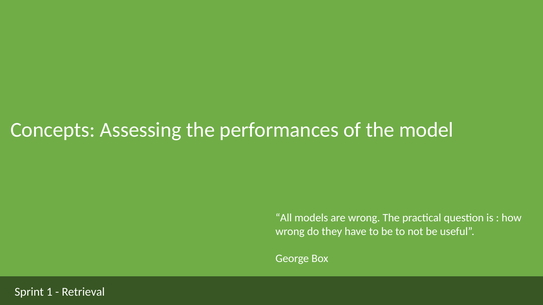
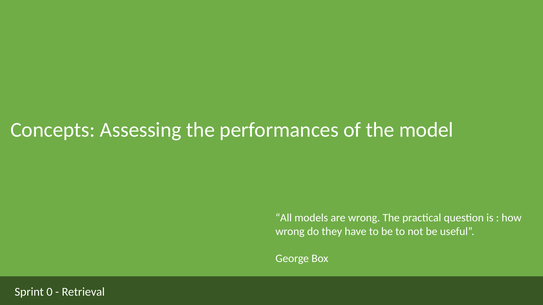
1: 1 -> 0
